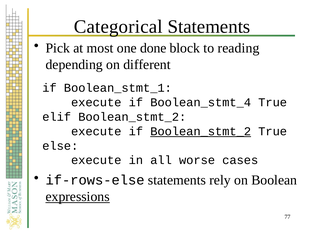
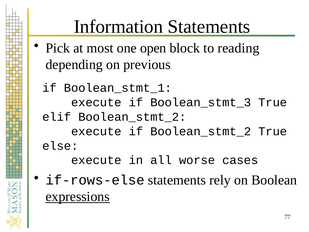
Categorical: Categorical -> Information
done: done -> open
different: different -> previous
Boolean_stmt_4: Boolean_stmt_4 -> Boolean_stmt_3
Boolean_stmt_2 at (201, 131) underline: present -> none
